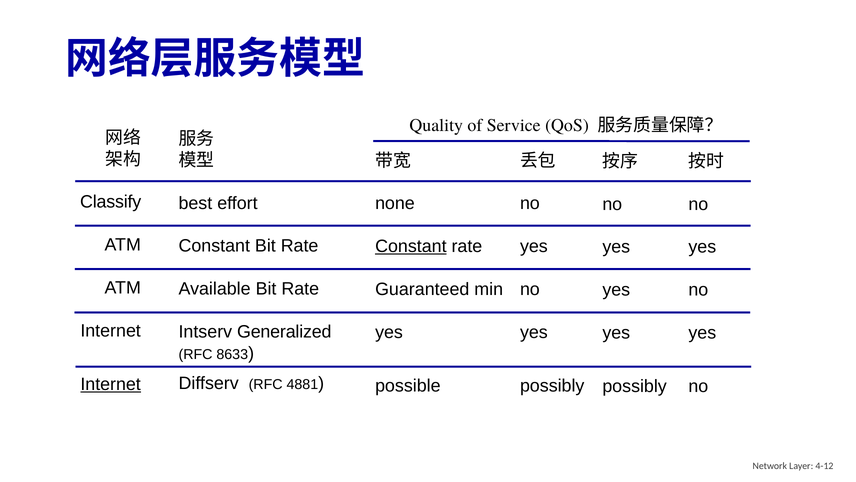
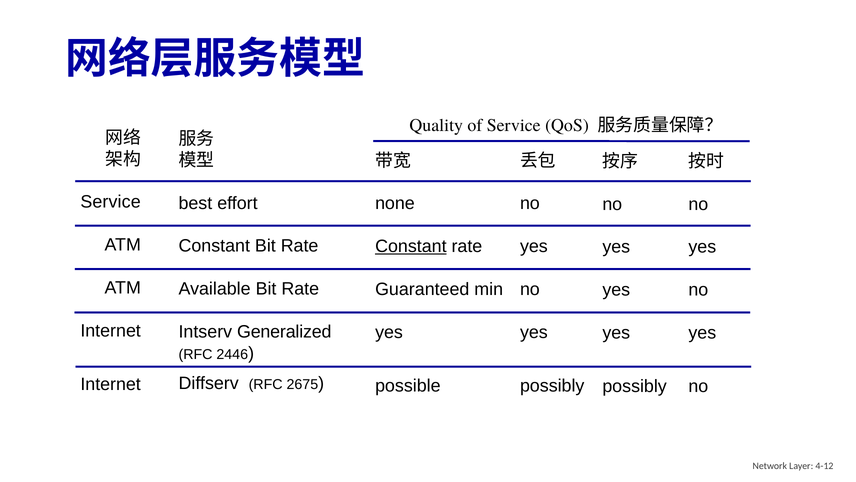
Classify at (111, 202): Classify -> Service
8633: 8633 -> 2446
4881: 4881 -> 2675
Internet at (111, 384) underline: present -> none
